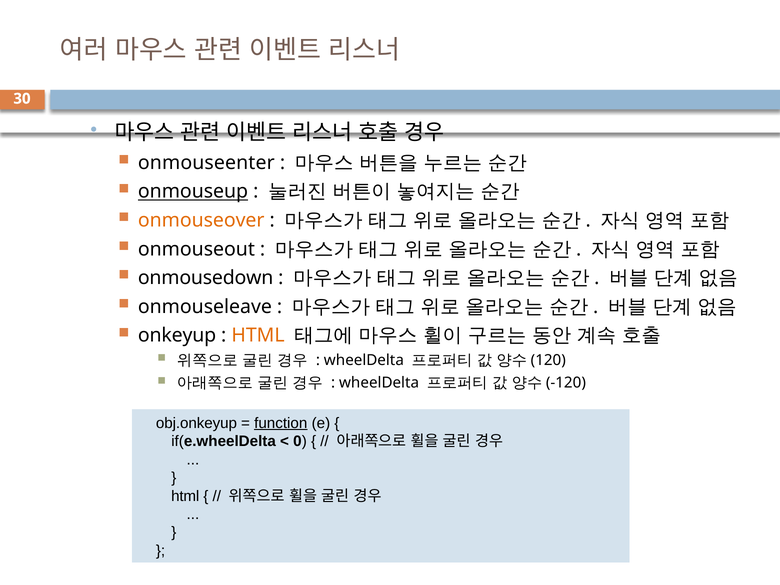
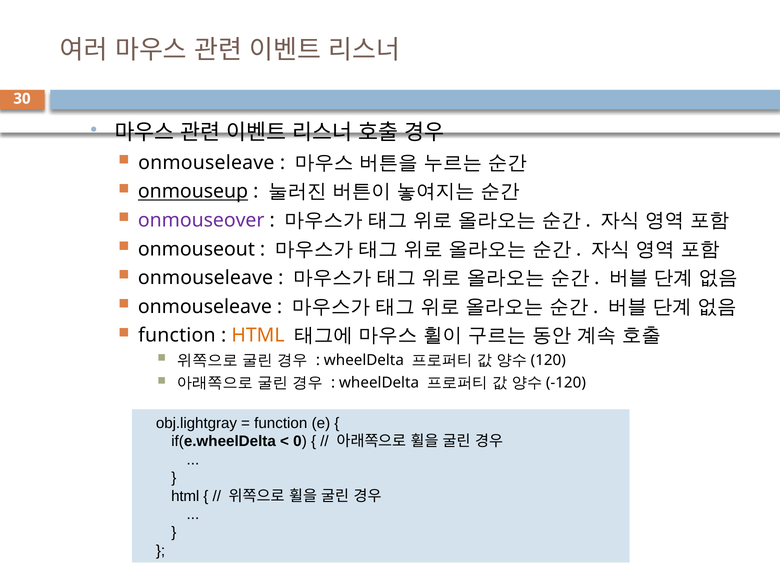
onmouseenter at (206, 163): onmouseenter -> onmouseleave
onmouseover colour: orange -> purple
onmousedown at (206, 278): onmousedown -> onmouseleave
onkeyup at (177, 336): onkeyup -> function
obj.onkeyup: obj.onkeyup -> obj.lightgray
function at (281, 423) underline: present -> none
